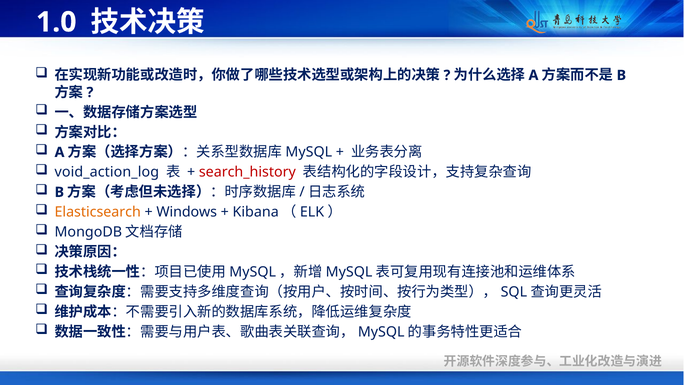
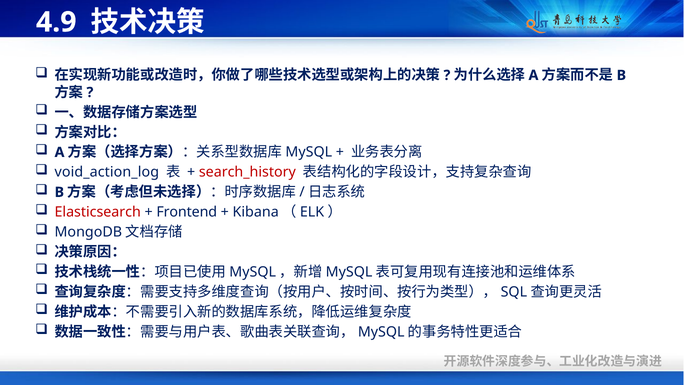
1.0: 1.0 -> 4.9
Elasticsearch colour: orange -> red
Windows: Windows -> Frontend
